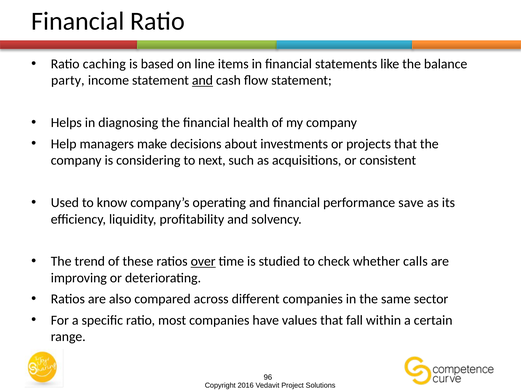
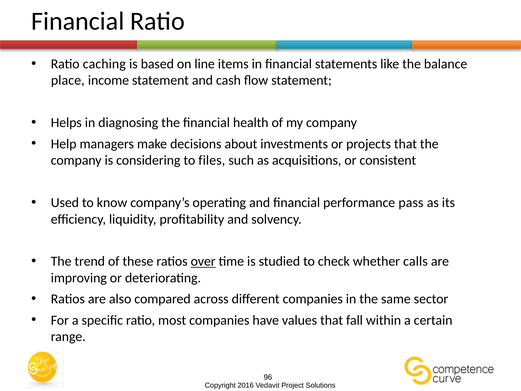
party: party -> place
and at (202, 80) underline: present -> none
next: next -> files
save: save -> pass
